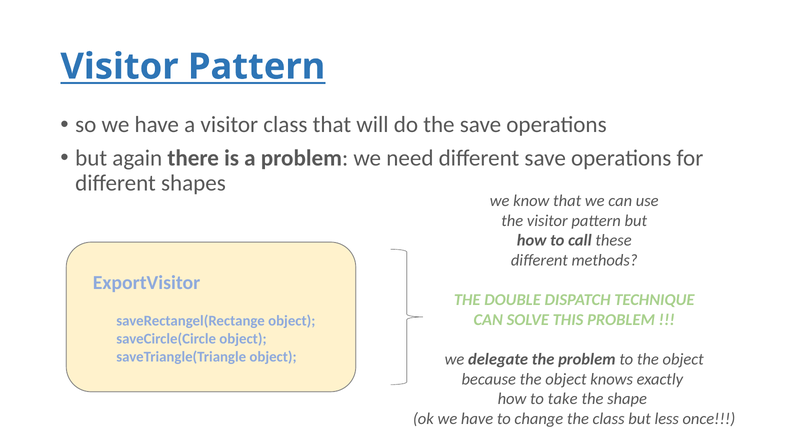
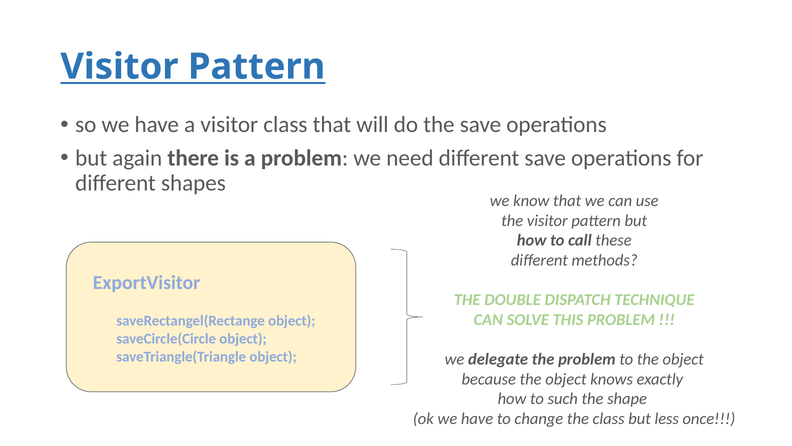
take: take -> such
